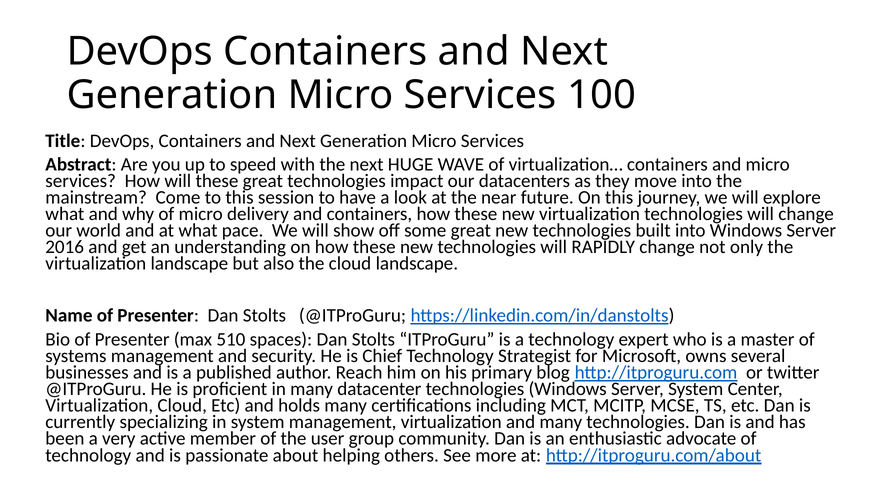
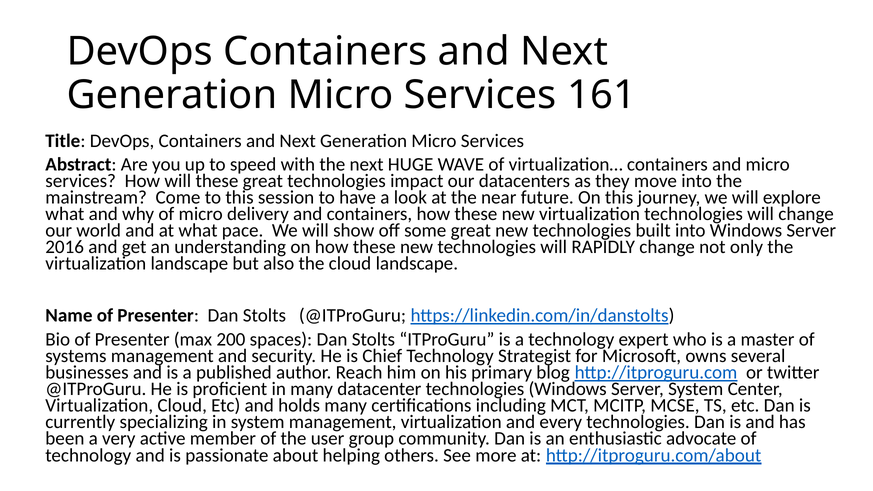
100: 100 -> 161
510: 510 -> 200
and many: many -> every
